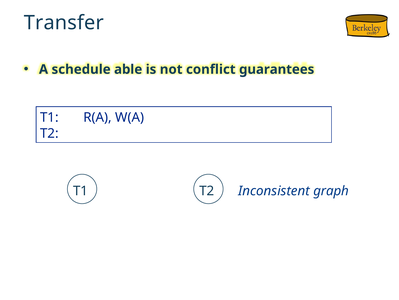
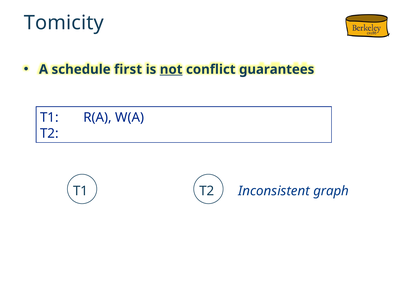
Transfer: Transfer -> Tomicity
able: able -> first
not underline: none -> present
